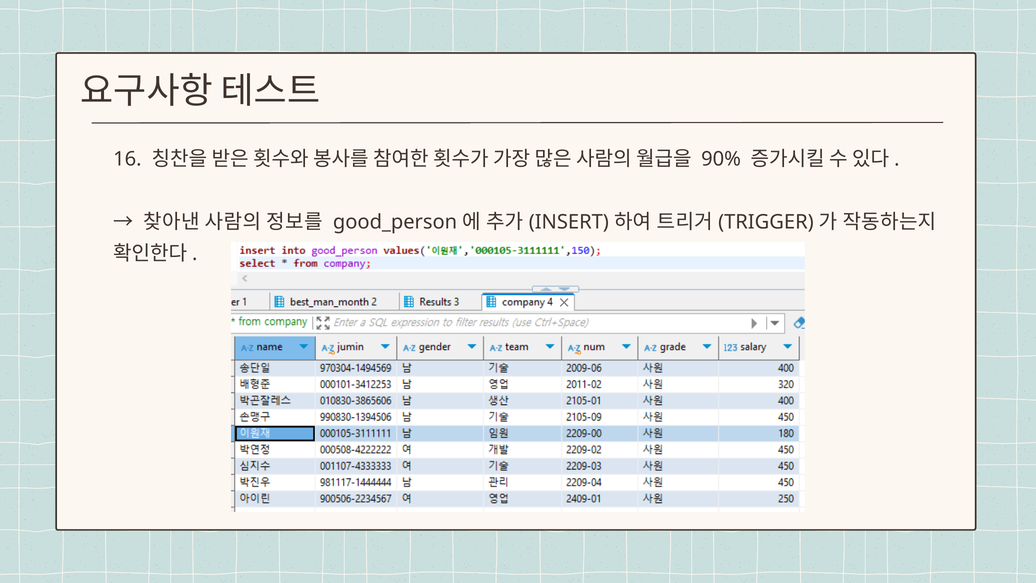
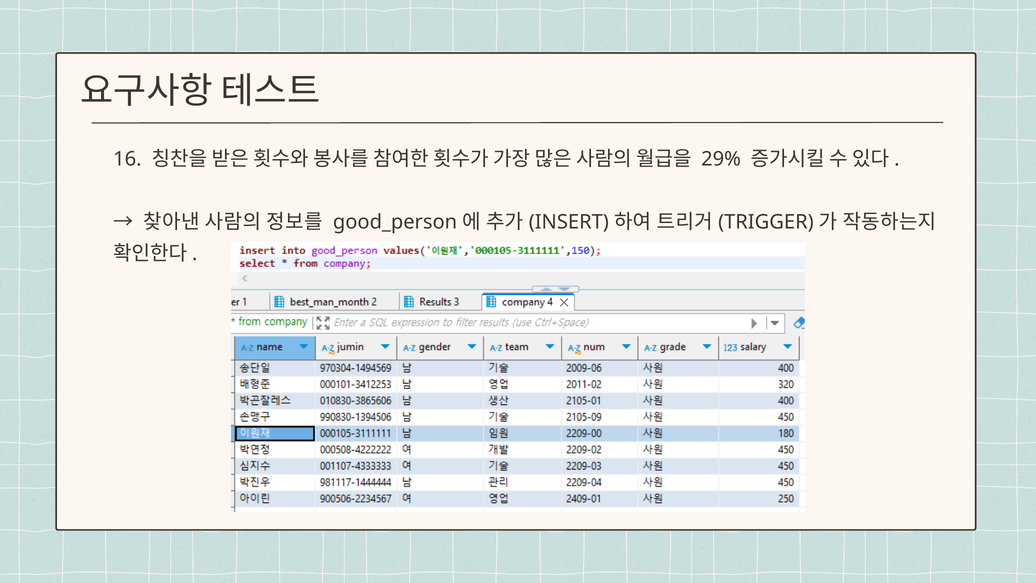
90%: 90% -> 29%
